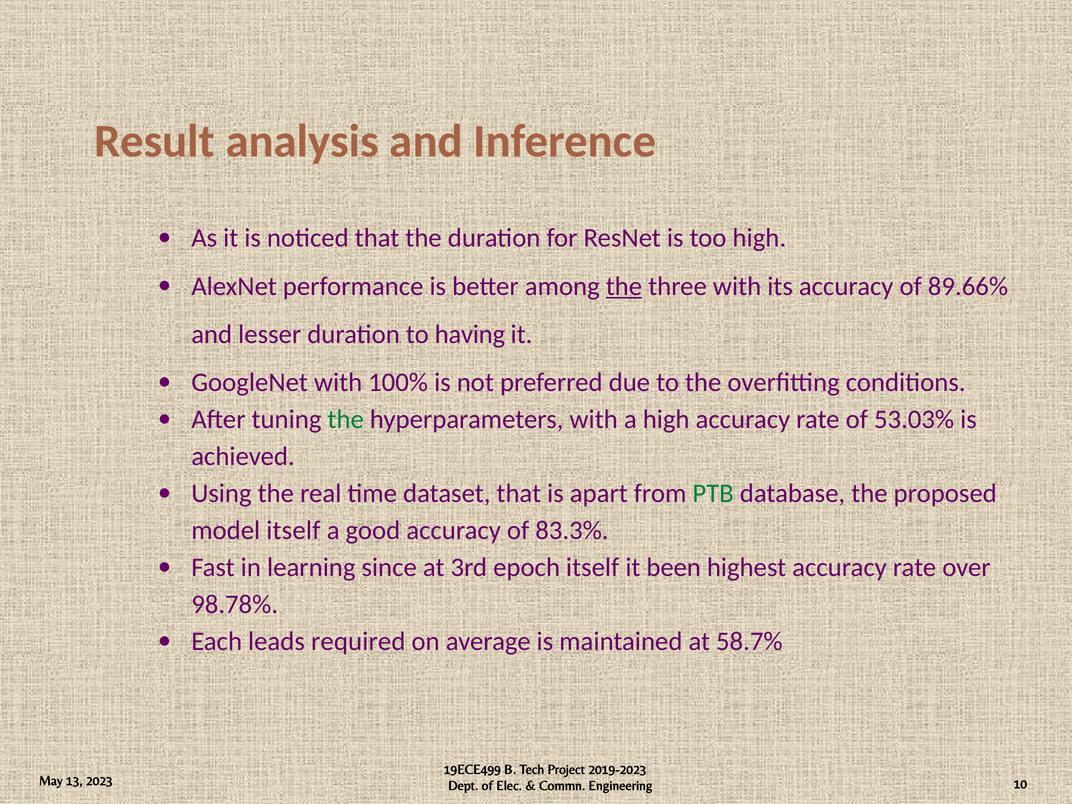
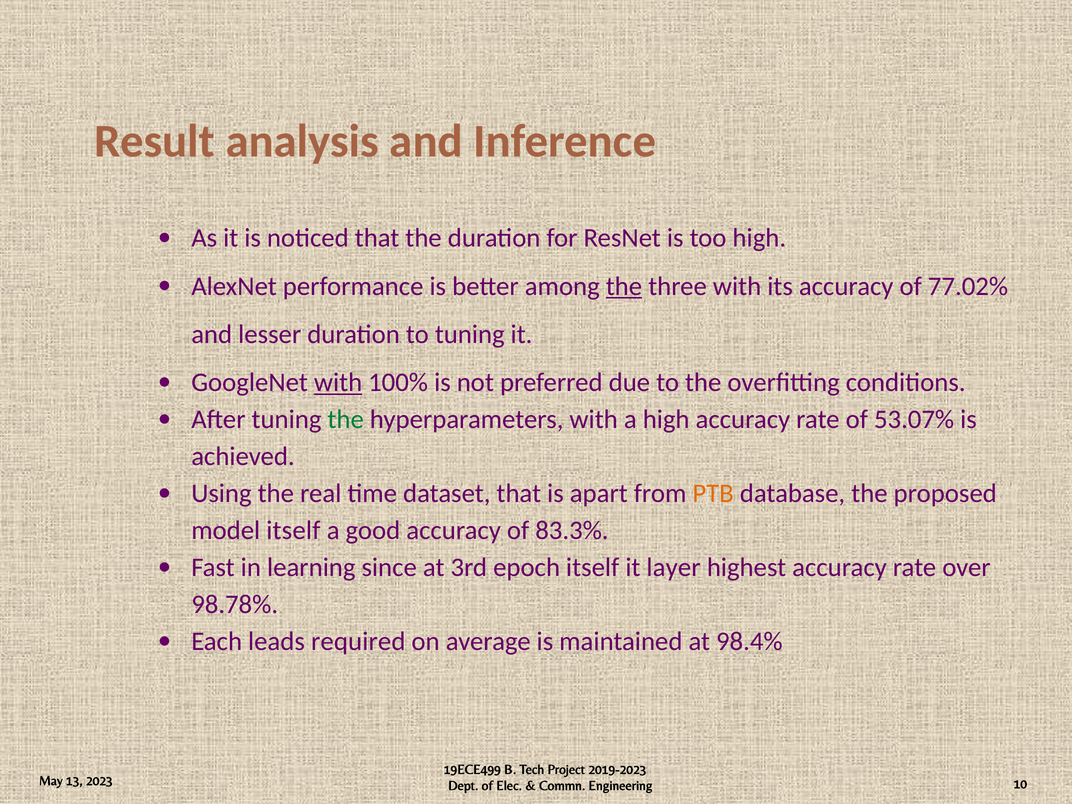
89.66%: 89.66% -> 77.02%
to having: having -> tuning
with at (338, 383) underline: none -> present
53.03%: 53.03% -> 53.07%
PTB colour: green -> orange
been: been -> layer
58.7%: 58.7% -> 98.4%
